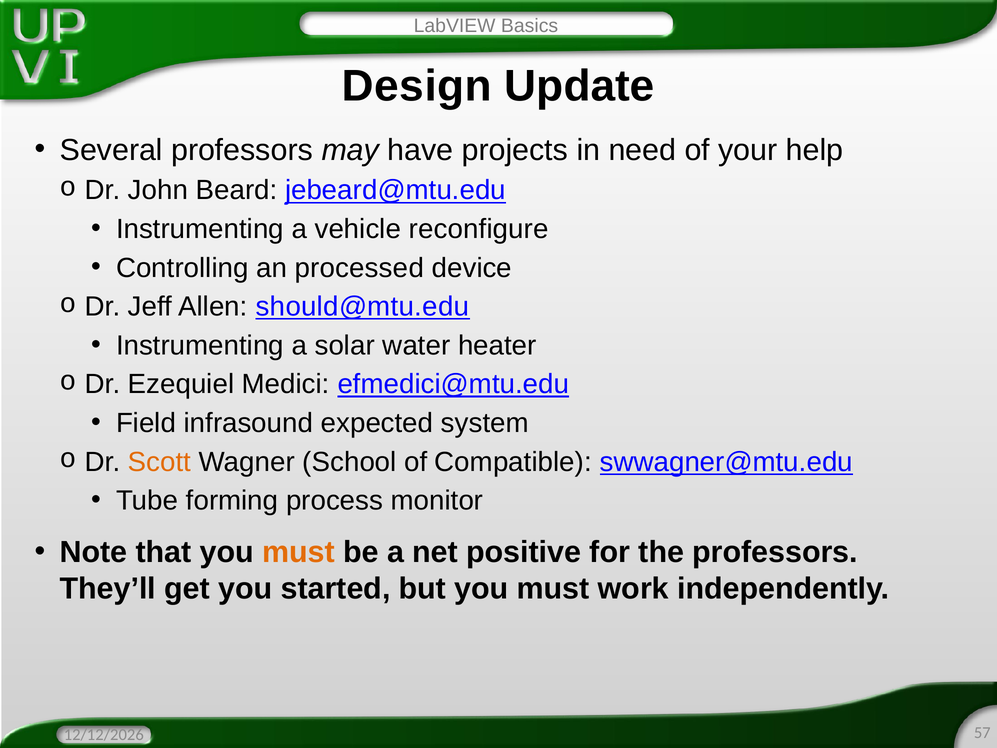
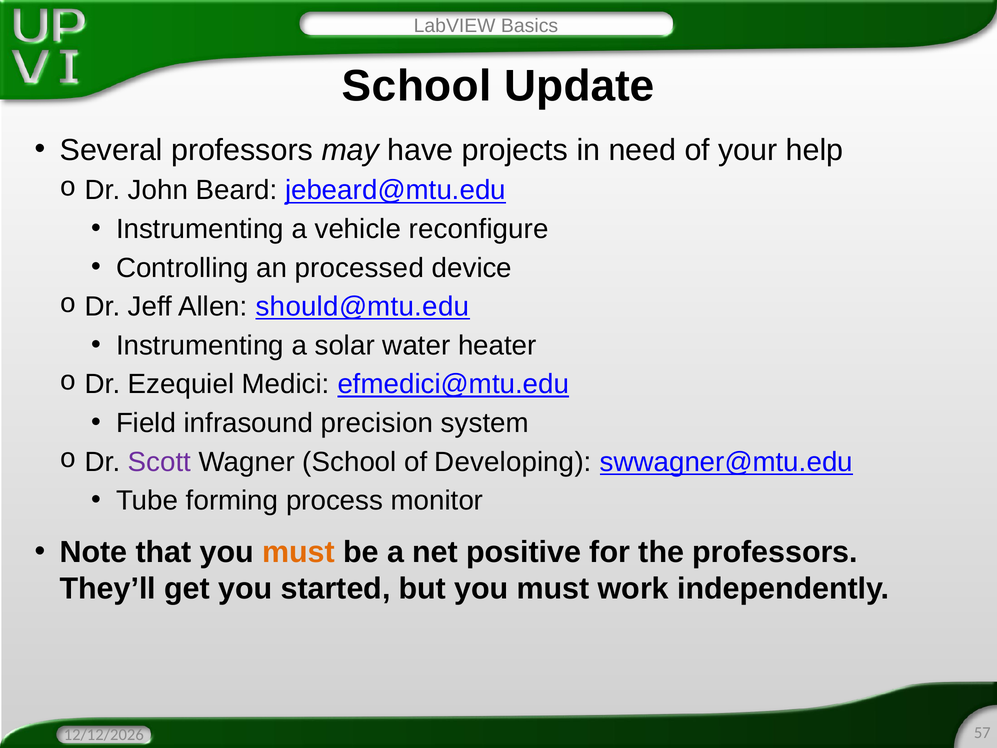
Design at (417, 86): Design -> School
expected: expected -> precision
Scott colour: orange -> purple
Compatible: Compatible -> Developing
